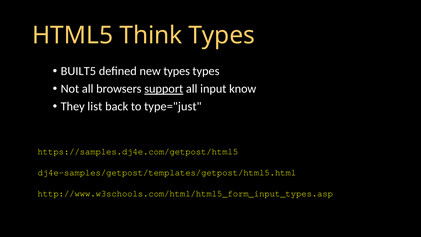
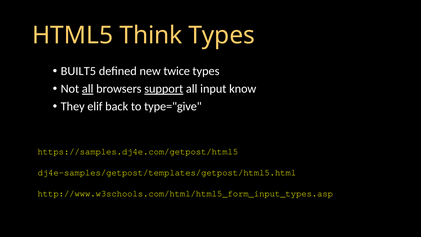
new types: types -> twice
all at (88, 89) underline: none -> present
list: list -> elif
type="just: type="just -> type="give
